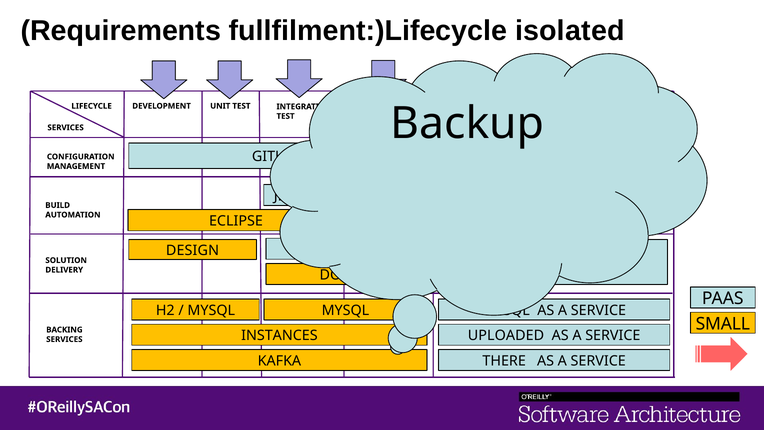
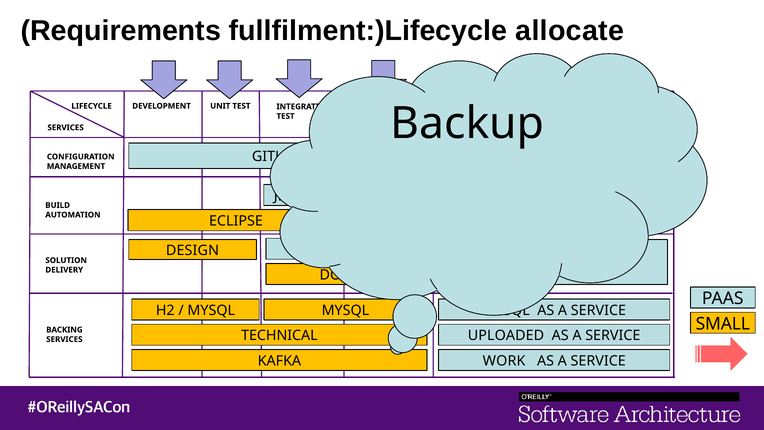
isolated: isolated -> allocate
INSTANCES: INSTANCES -> TECHNICAL
THERE: THERE -> WORK
